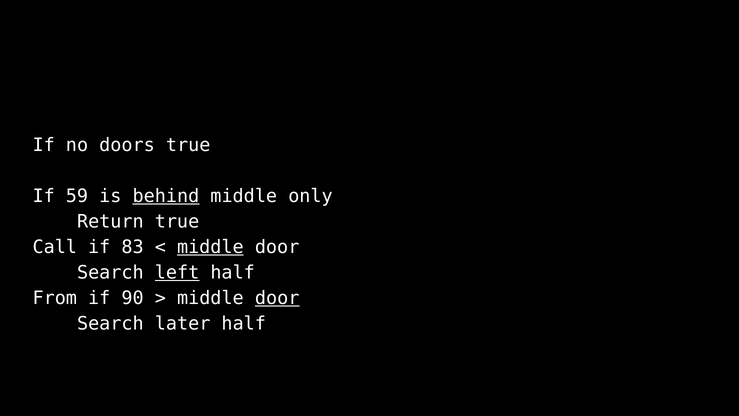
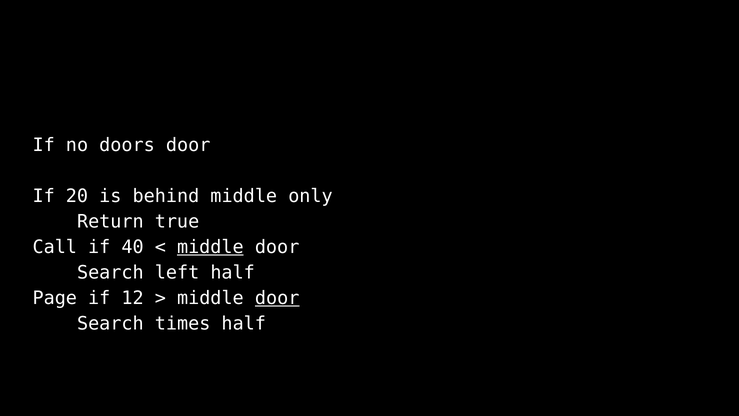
doors true: true -> door
59: 59 -> 20
behind underline: present -> none
83: 83 -> 40
left underline: present -> none
From: From -> Page
90: 90 -> 12
later: later -> times
